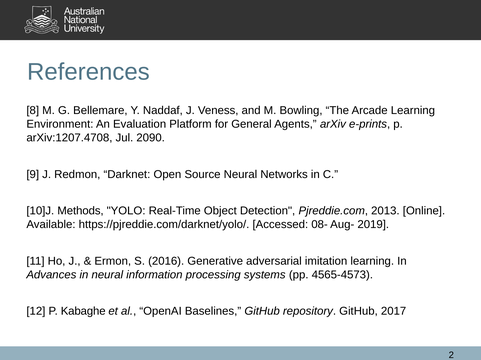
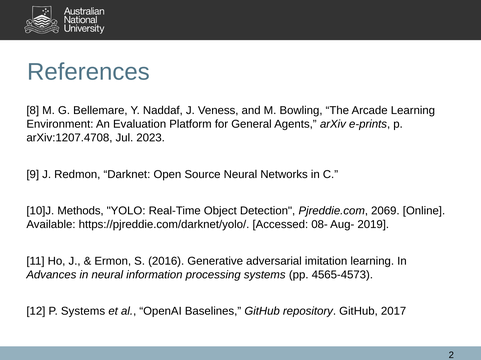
2090: 2090 -> 2023
2013: 2013 -> 2069
P Kabaghe: Kabaghe -> Systems
